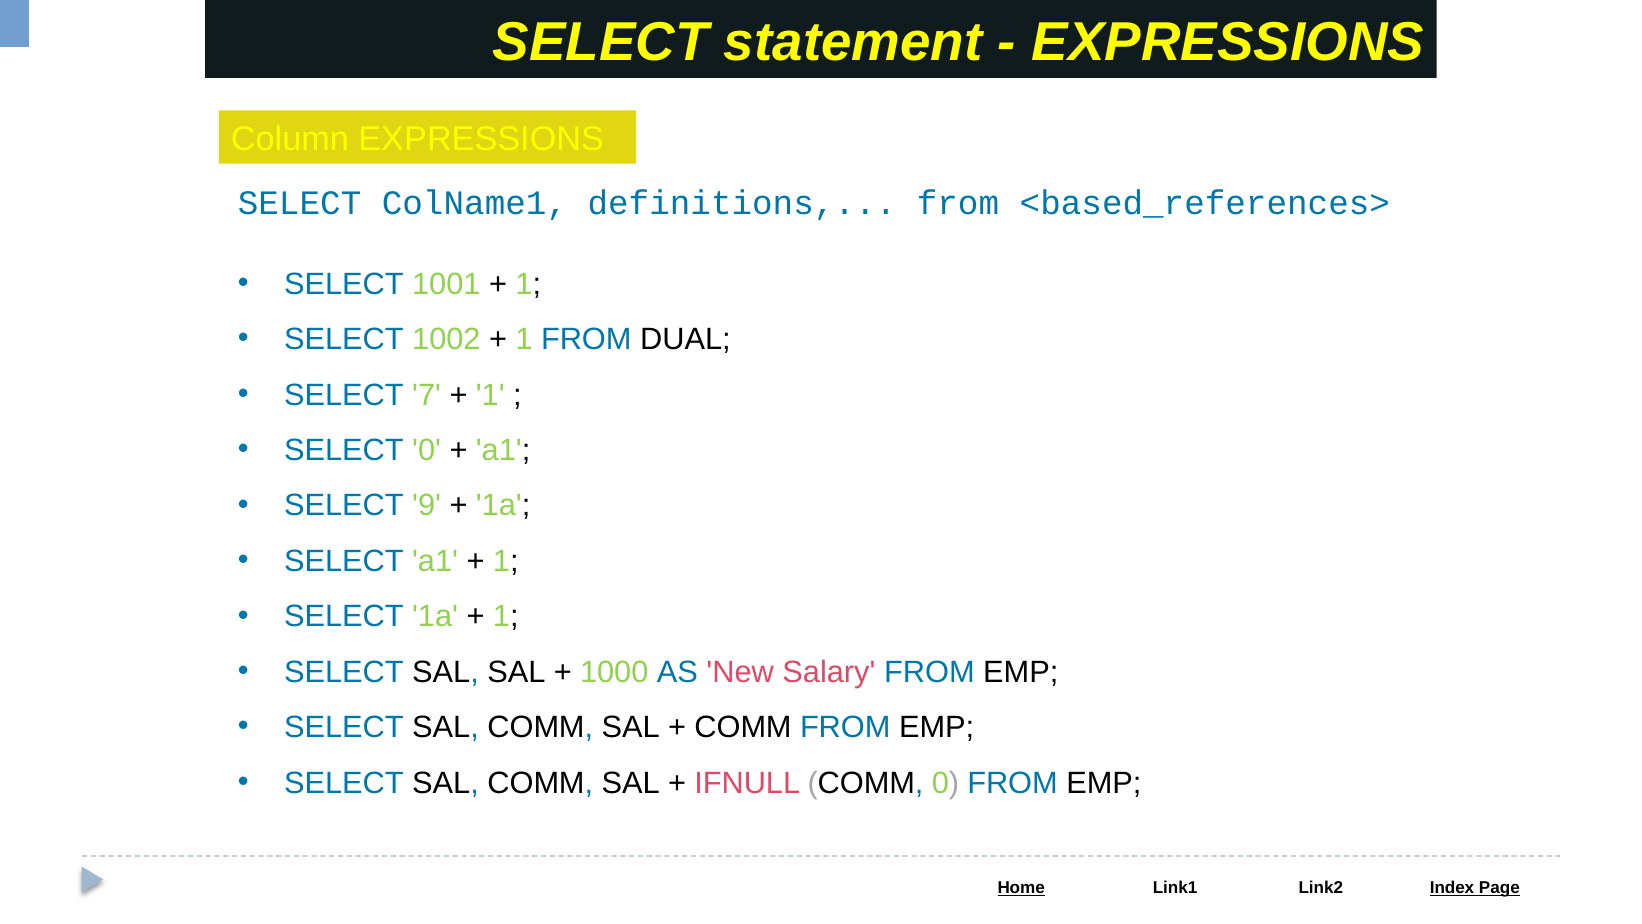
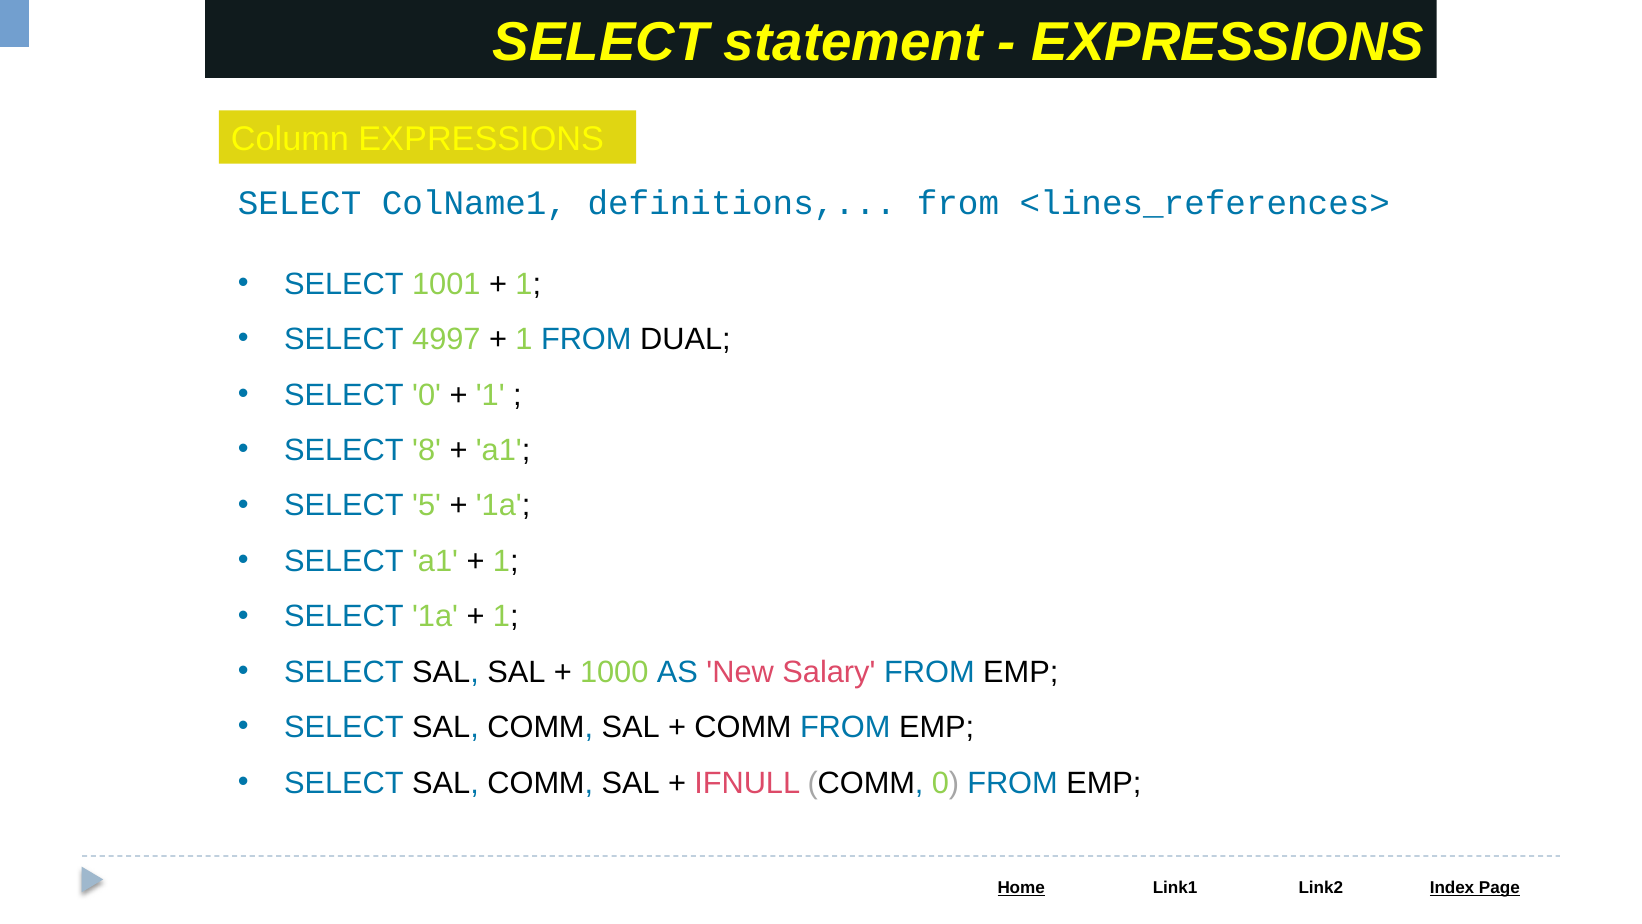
<based_references>: <based_references> -> <lines_references>
1002: 1002 -> 4997
SELECT 7: 7 -> 0
SELECT 0: 0 -> 8
9: 9 -> 5
